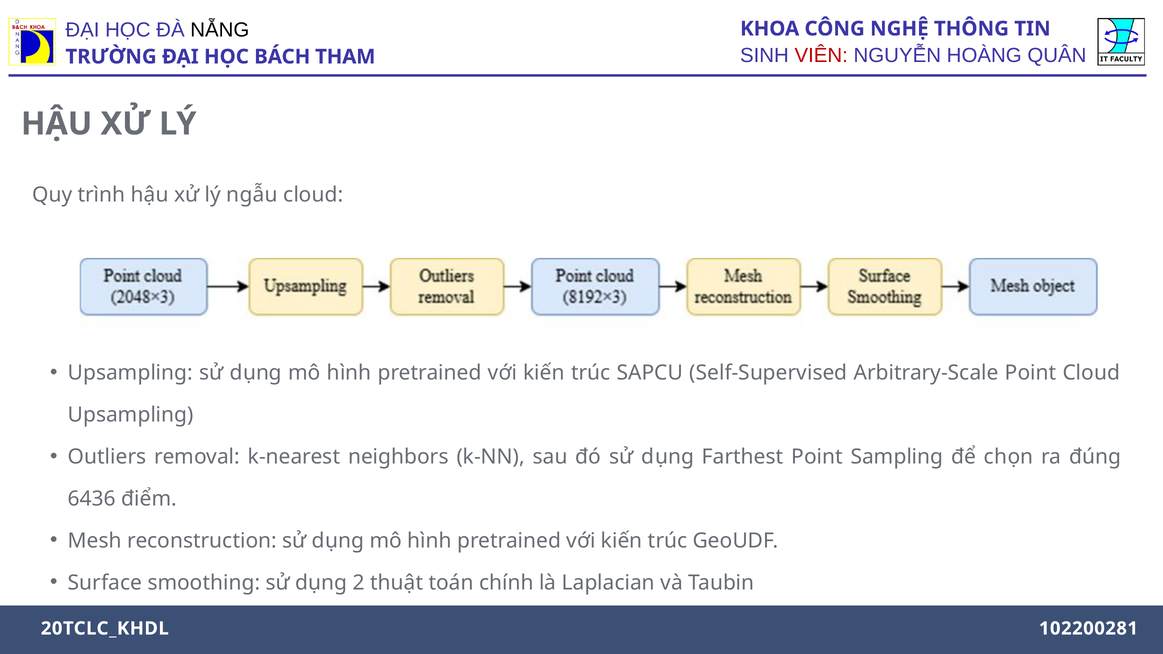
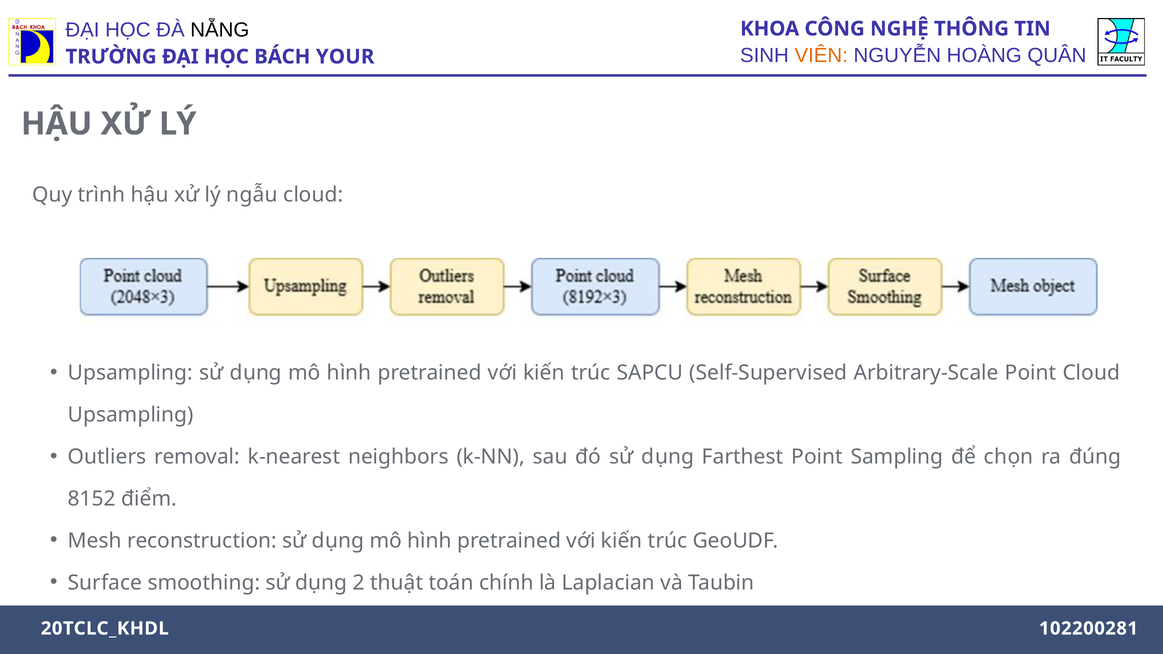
VIÊN colour: red -> orange
THAM: THAM -> YOUR
6436: 6436 -> 8152
